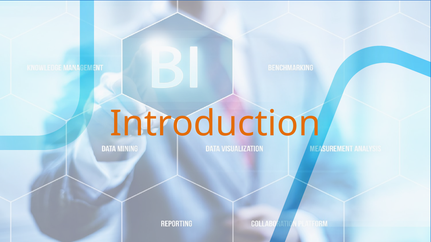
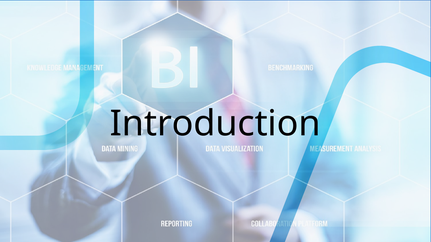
Introduction colour: orange -> black
